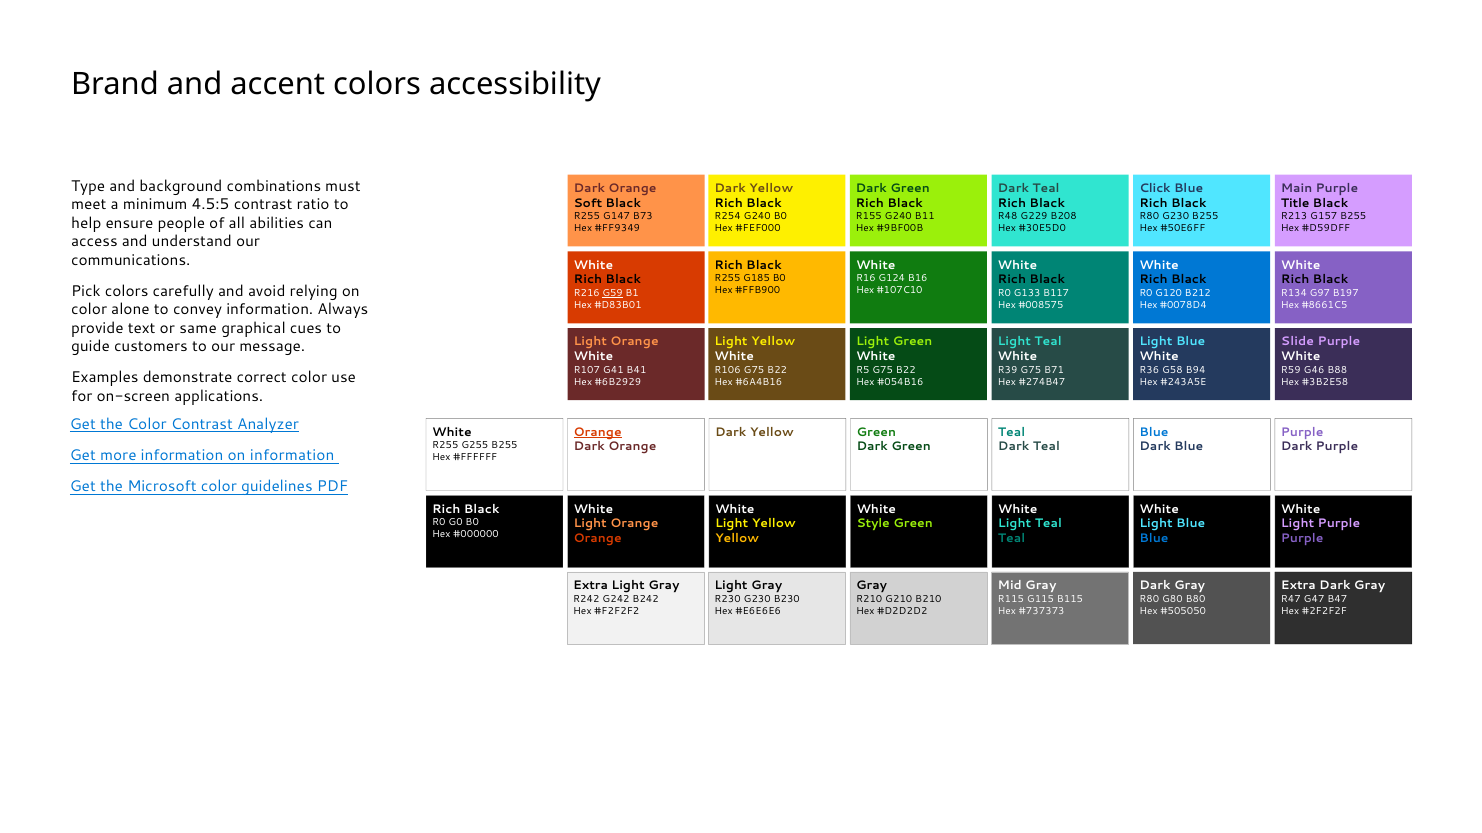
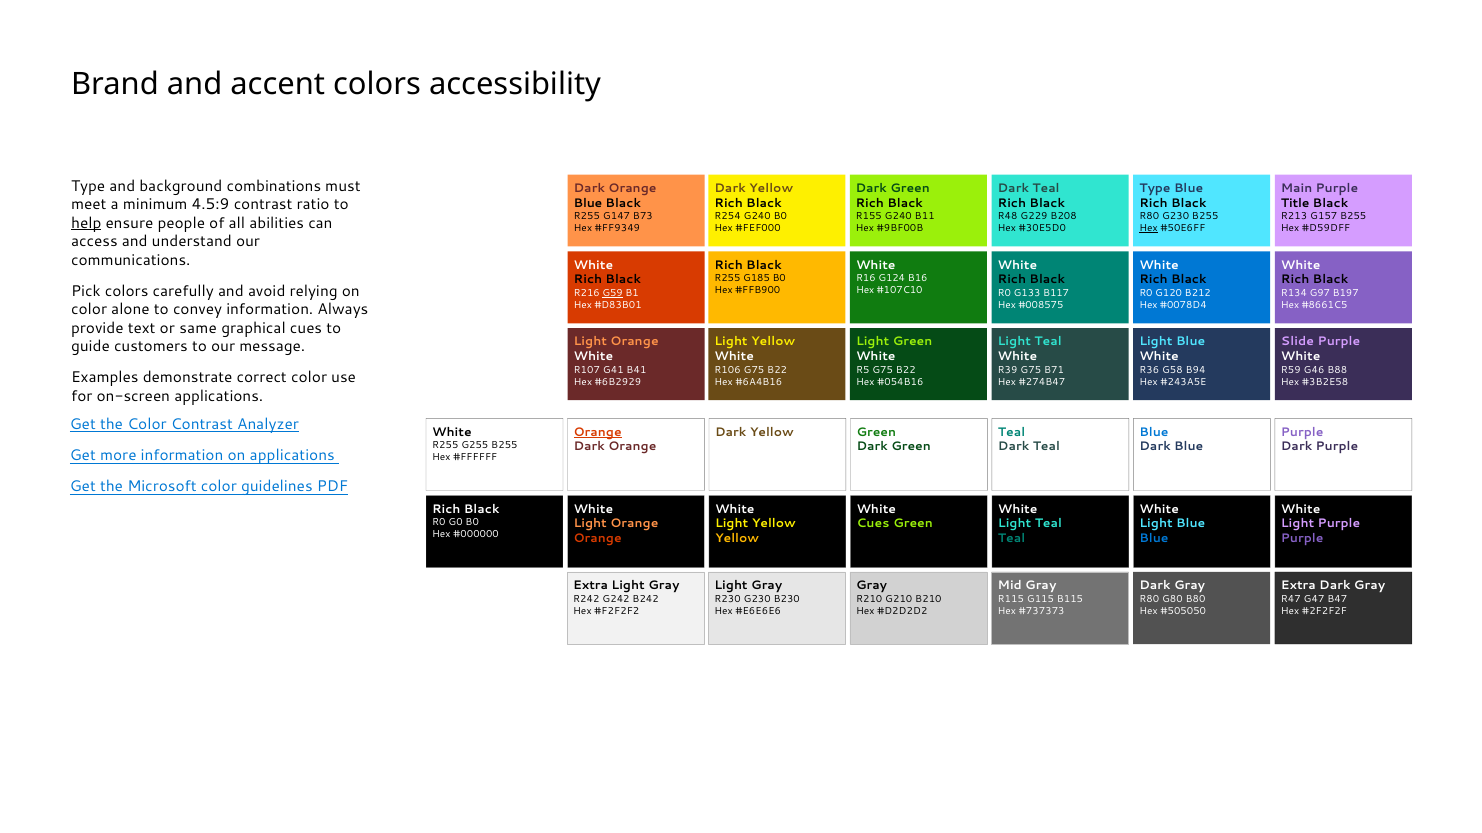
Click at (1155, 188): Click -> Type
Soft at (588, 203): Soft -> Blue
4.5:5: 4.5:5 -> 4.5:9
help underline: none -> present
Hex at (1148, 229) underline: none -> present
on information: information -> applications
Style at (873, 524): Style -> Cues
